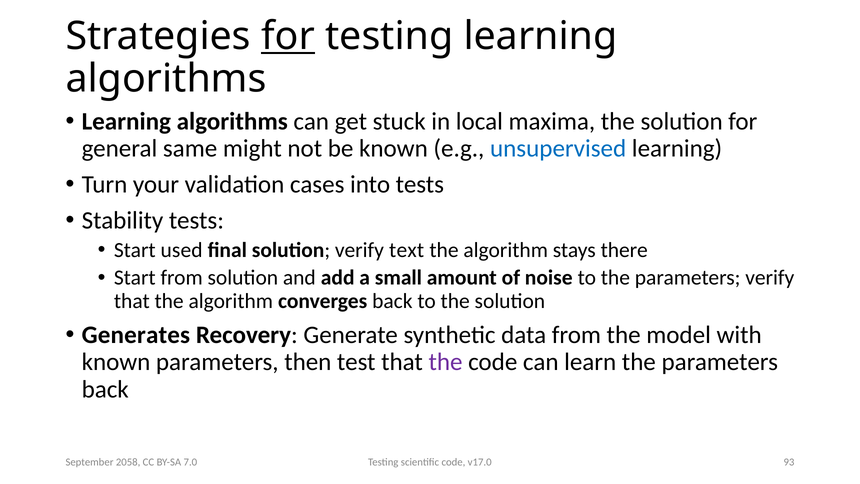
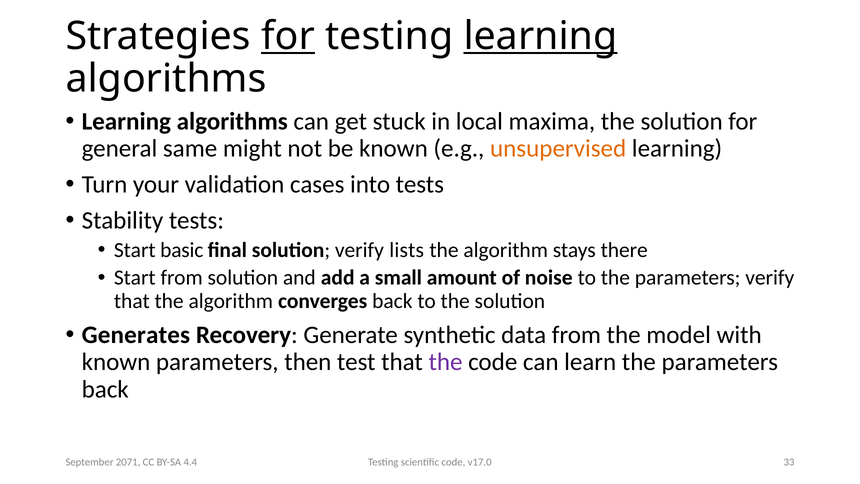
learning at (541, 36) underline: none -> present
unsupervised colour: blue -> orange
used: used -> basic
text: text -> lists
93: 93 -> 33
2058: 2058 -> 2071
7.0: 7.0 -> 4.4
